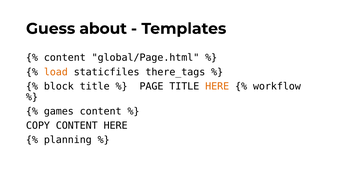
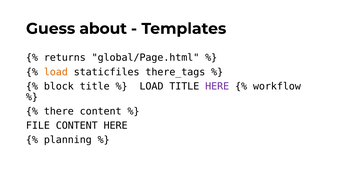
content at (65, 58): content -> returns
PAGE at (151, 86): PAGE -> LOAD
HERE at (217, 86) colour: orange -> purple
games: games -> there
COPY: COPY -> FILE
